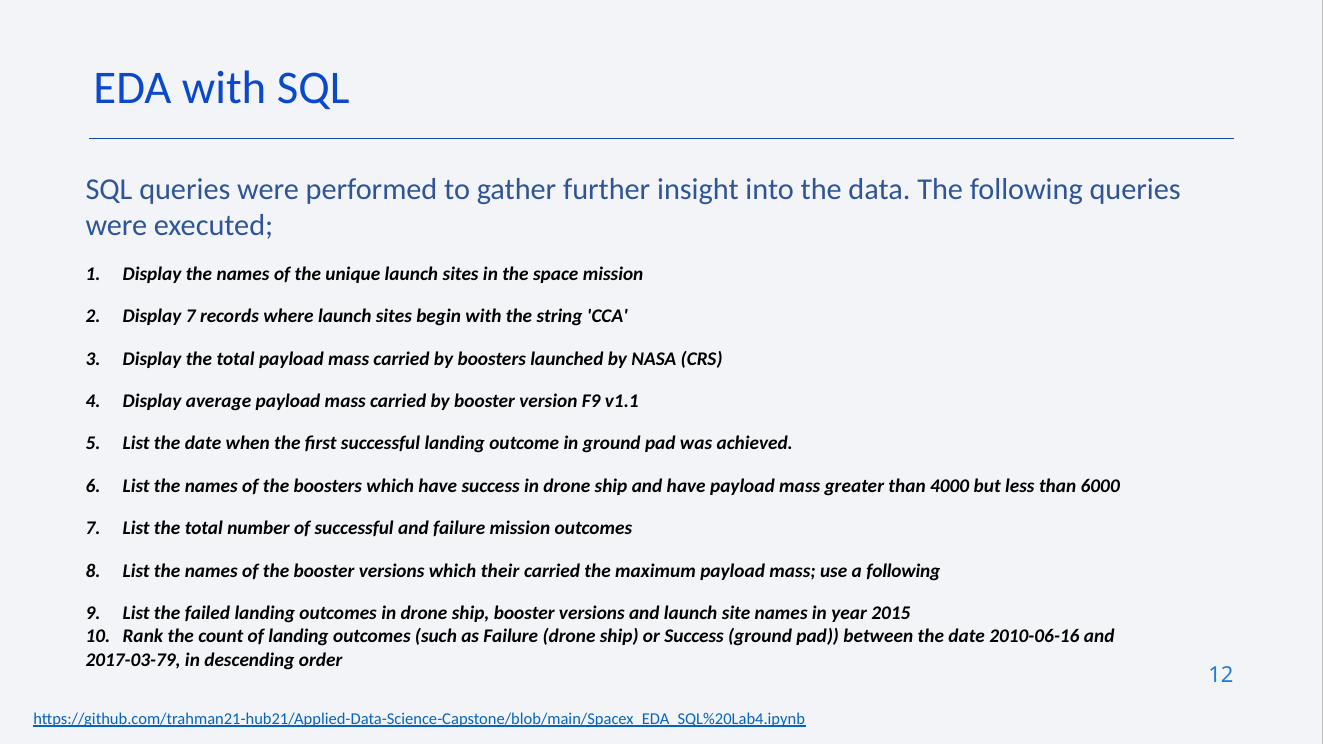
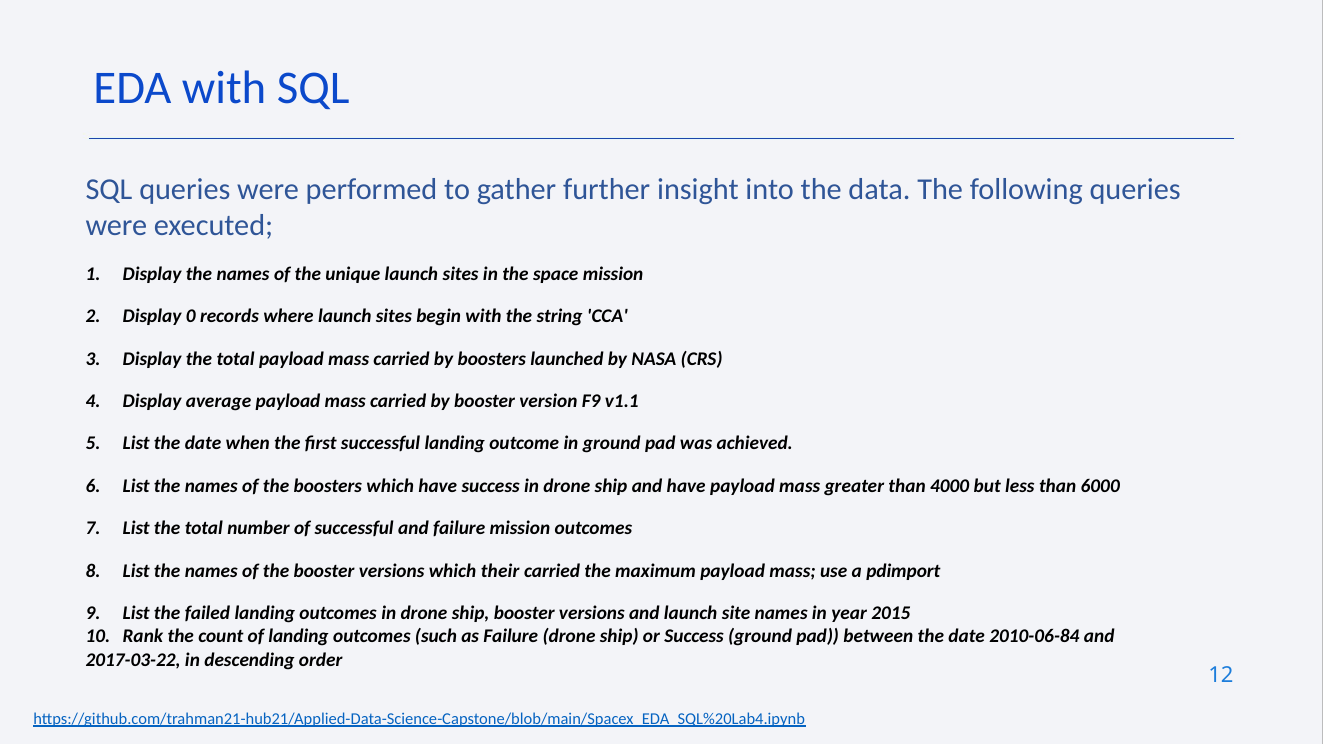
Display 7: 7 -> 0
a following: following -> pdimport
2010-06-16: 2010-06-16 -> 2010-06-84
2017-03-79: 2017-03-79 -> 2017-03-22
